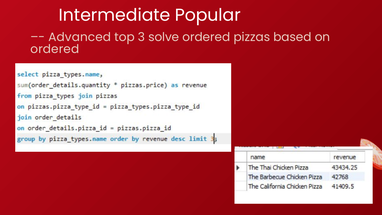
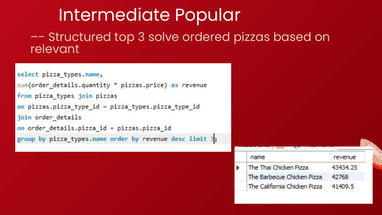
Advanced: Advanced -> Structured
ordered at (55, 49): ordered -> relevant
